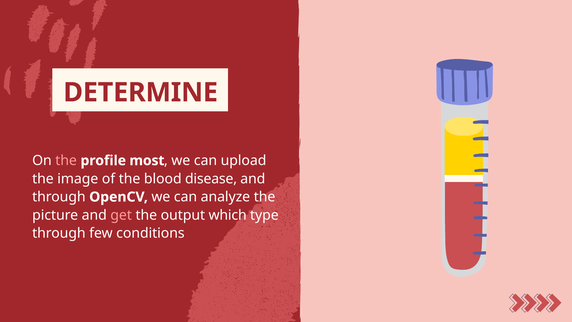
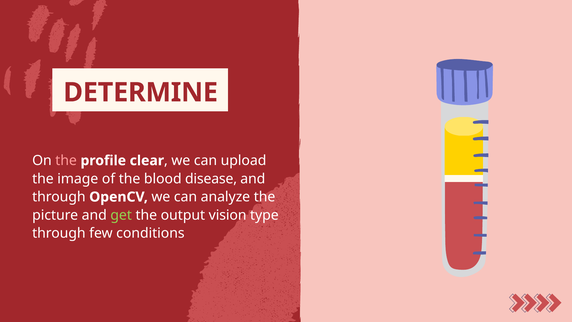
most: most -> clear
get colour: pink -> light green
which: which -> vision
